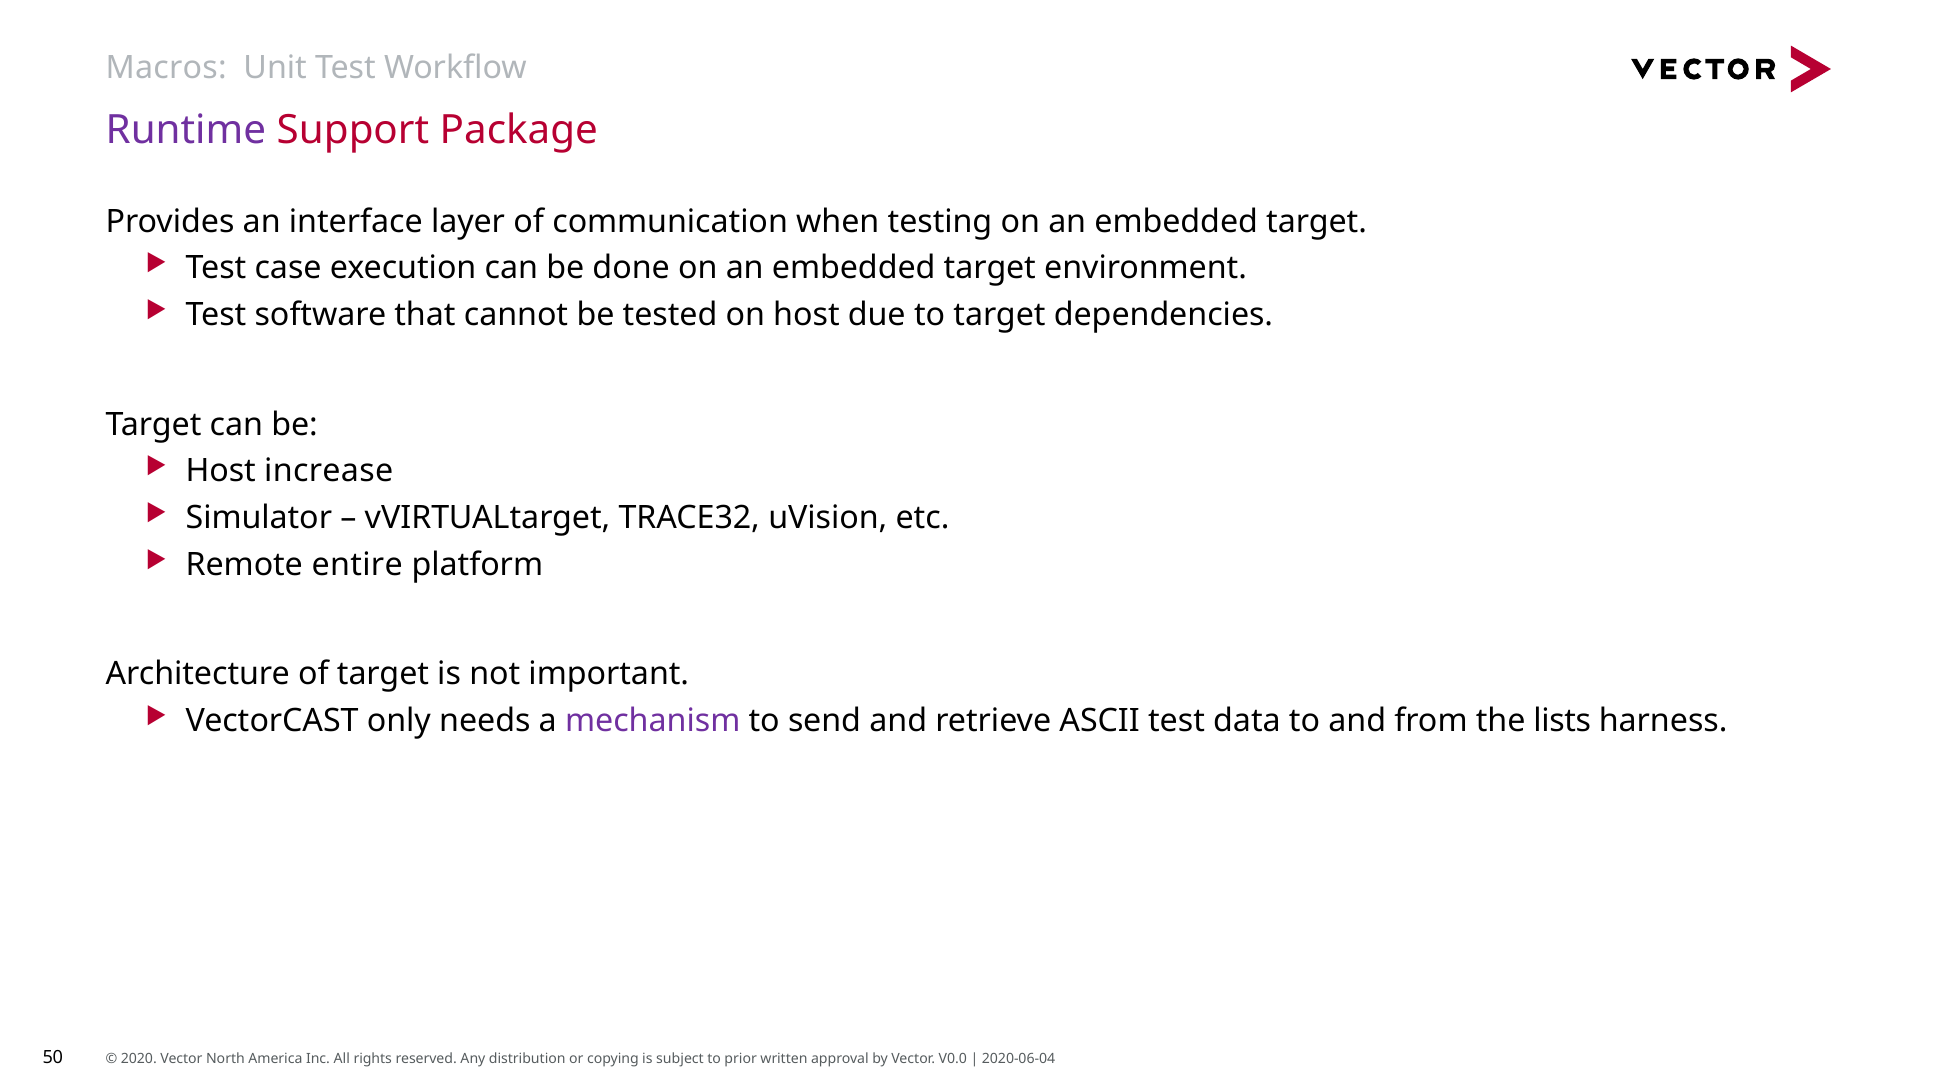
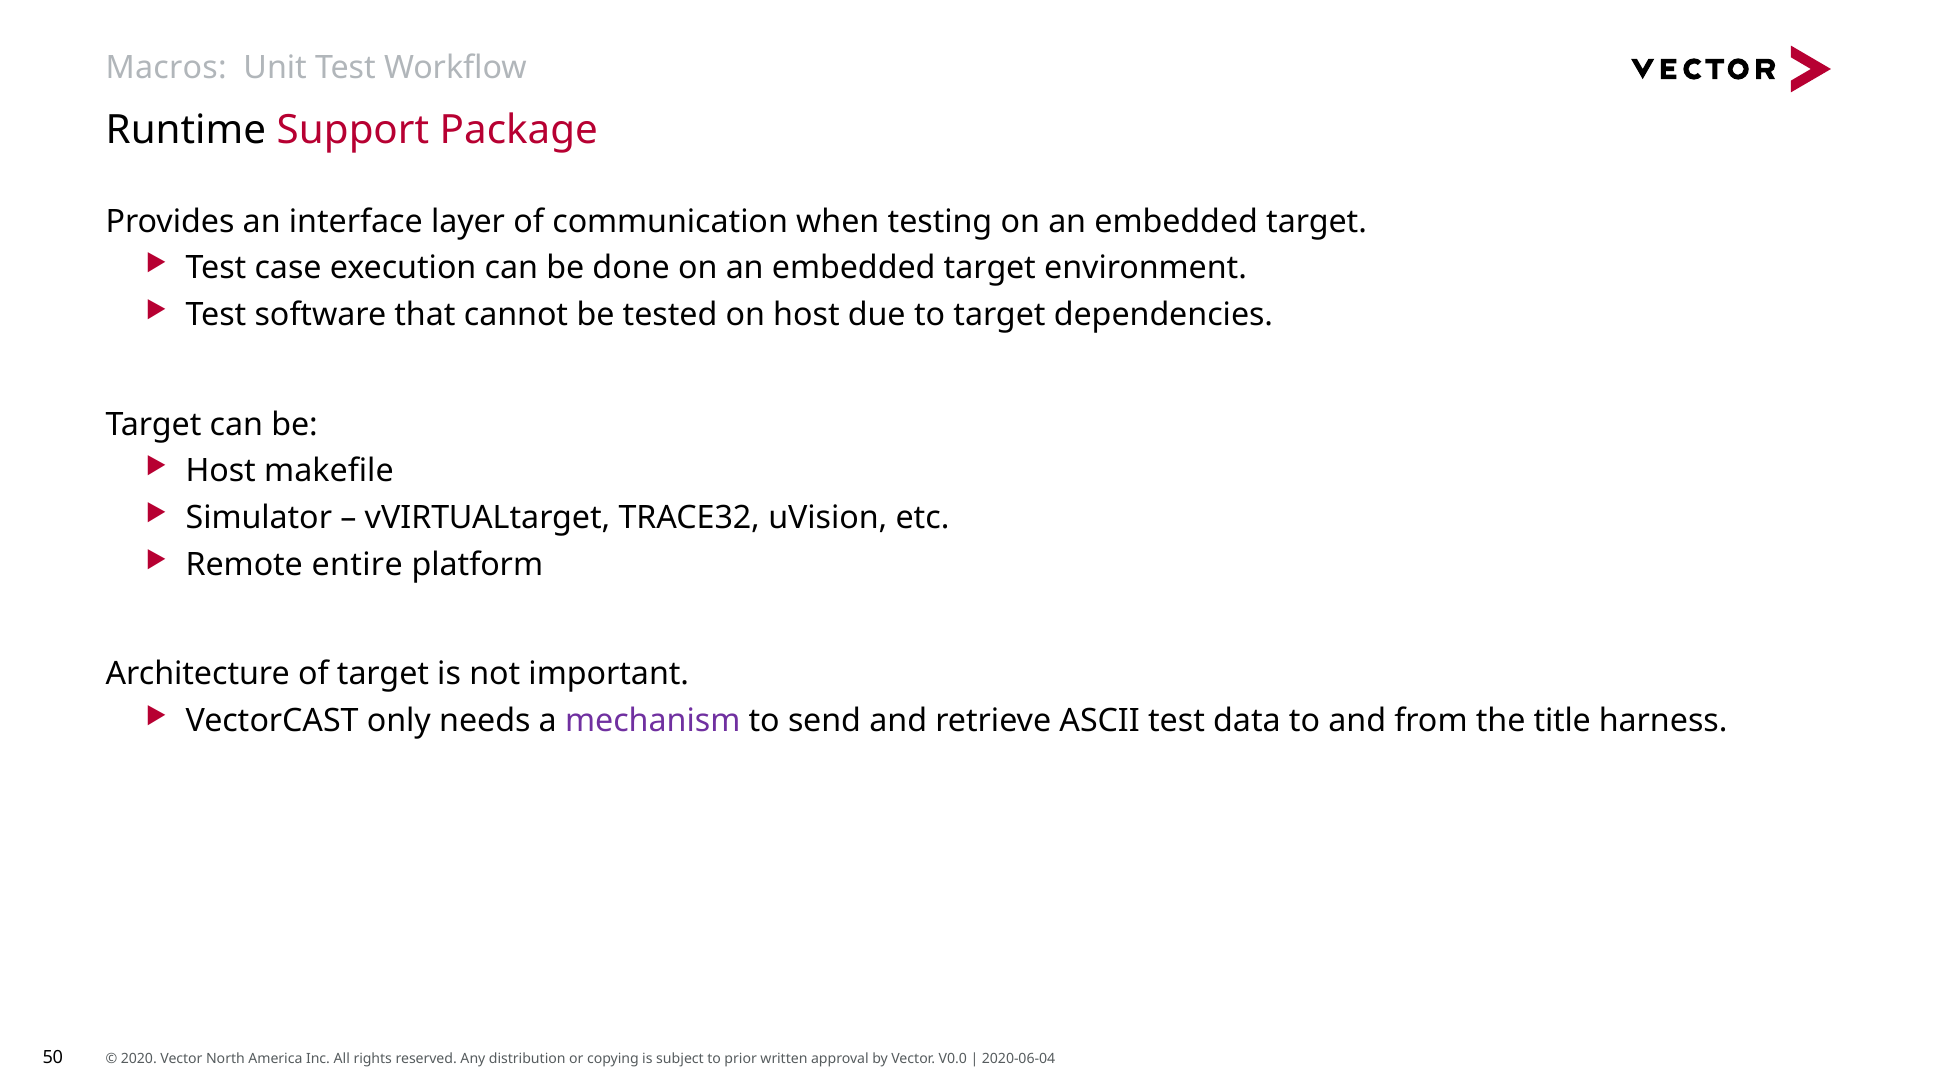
Runtime colour: purple -> black
increase: increase -> makefile
lists: lists -> title
